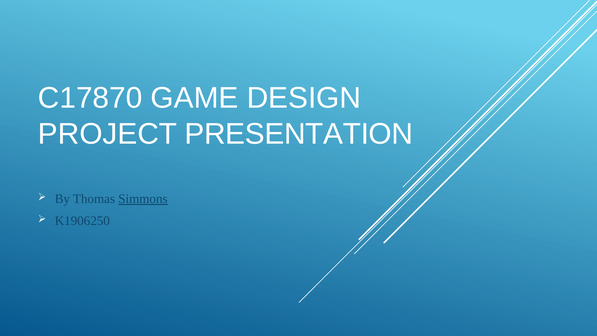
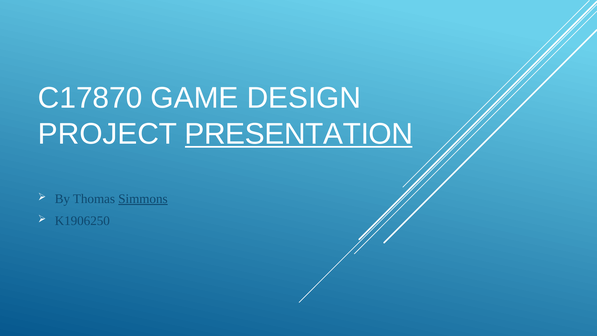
PRESENTATION underline: none -> present
